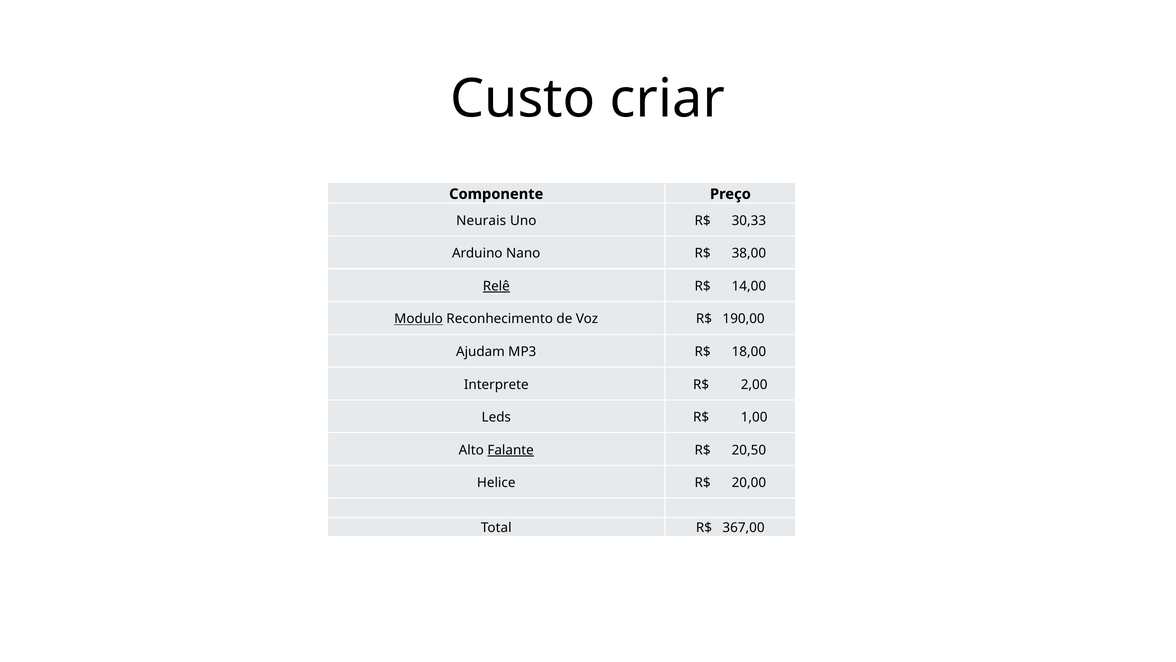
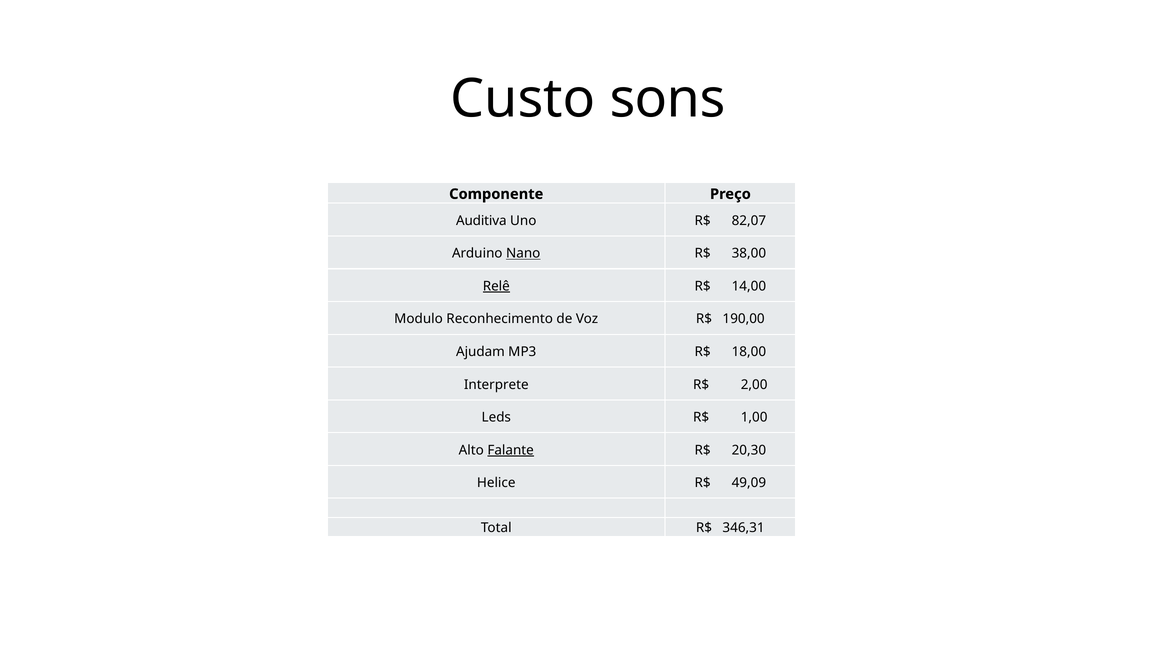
criar: criar -> sons
Neurais: Neurais -> Auditiva
30,33: 30,33 -> 82,07
Nano underline: none -> present
Modulo underline: present -> none
20,50: 20,50 -> 20,30
20,00: 20,00 -> 49,09
367,00: 367,00 -> 346,31
